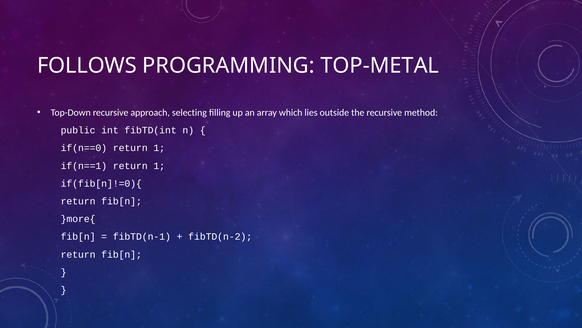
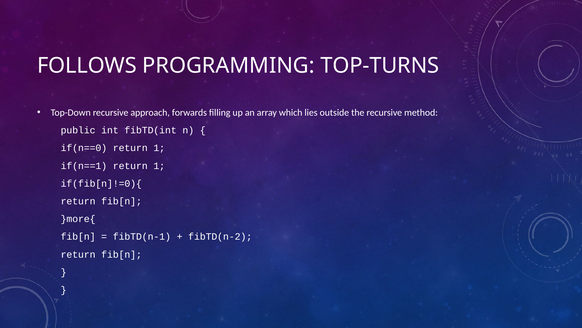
TOP-METAL: TOP-METAL -> TOP-TURNS
selecting: selecting -> forwards
